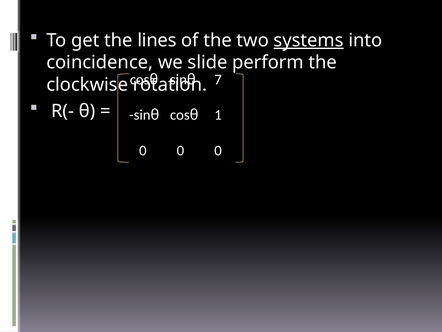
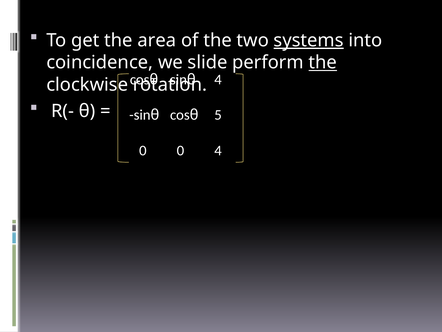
lines: lines -> area
the at (323, 62) underline: none -> present
7 at (218, 80): 7 -> 4
1: 1 -> 5
0 0 0: 0 -> 4
